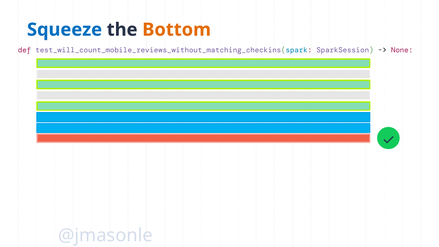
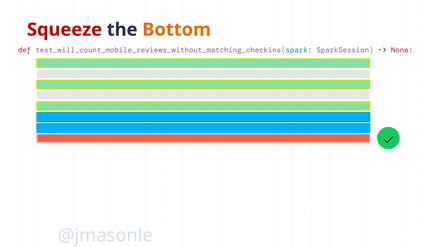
Squeeze colour: blue -> red
